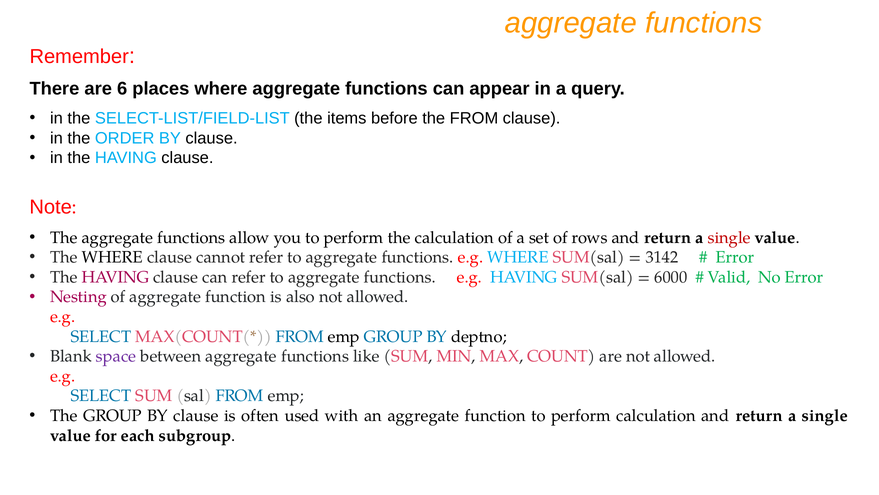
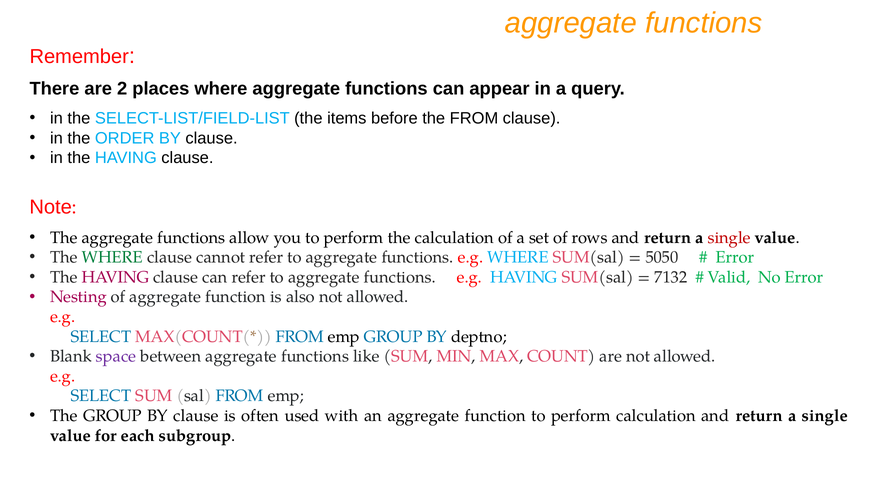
6: 6 -> 2
WHERE at (112, 257) colour: black -> green
3142: 3142 -> 5050
6000: 6000 -> 7132
